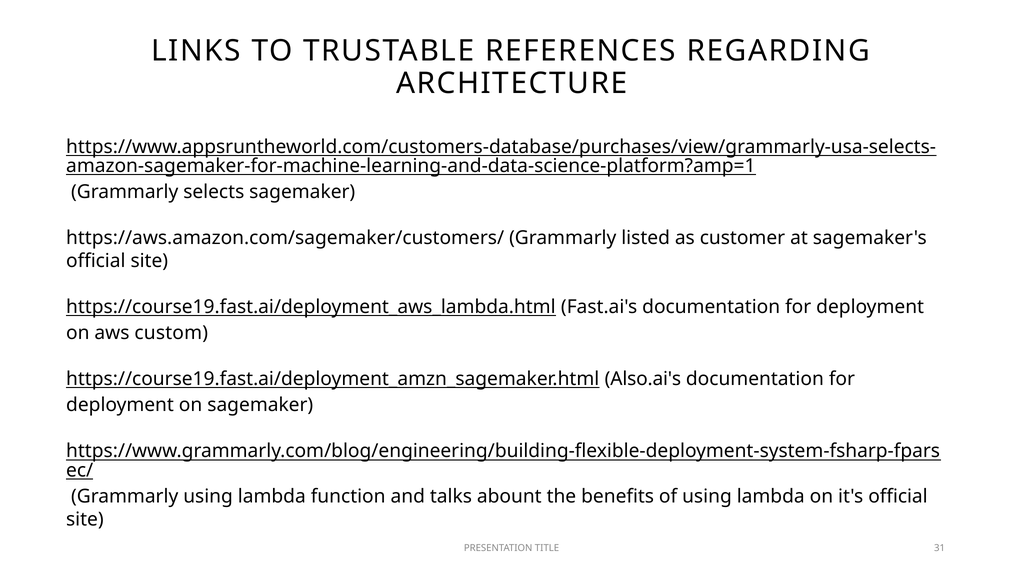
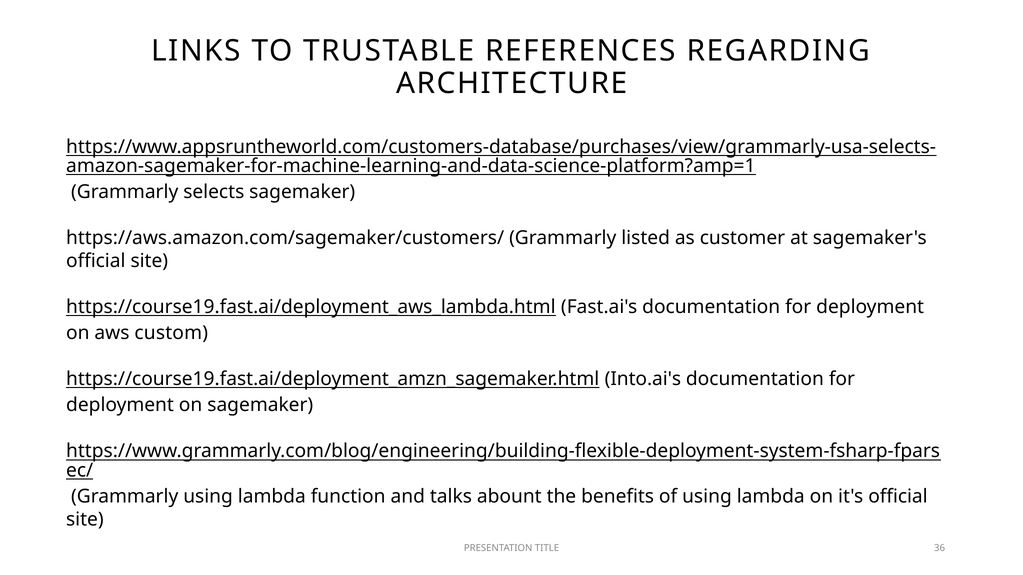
Also.ai's: Also.ai's -> Into.ai's
31: 31 -> 36
